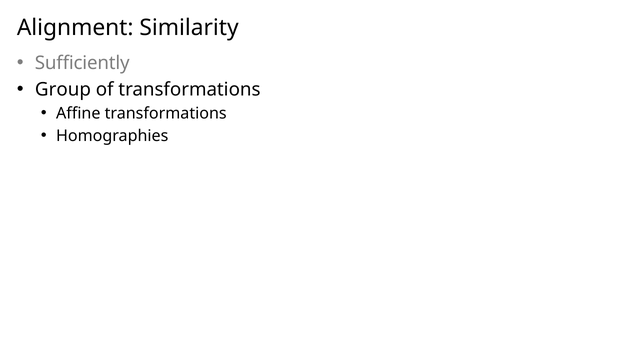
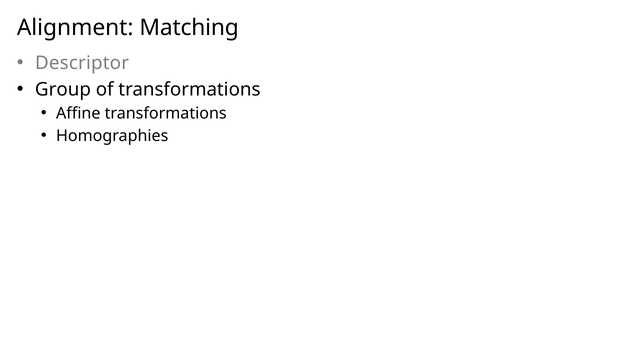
Similarity: Similarity -> Matching
Sufficiently: Sufficiently -> Descriptor
